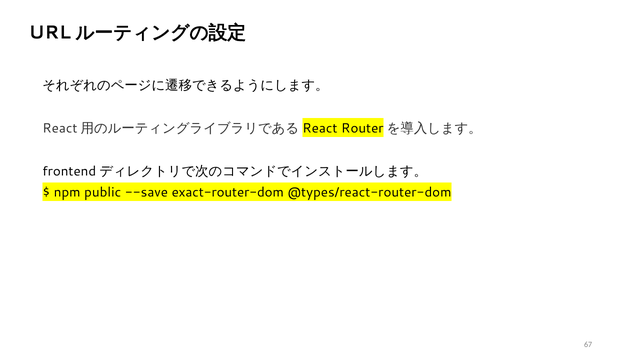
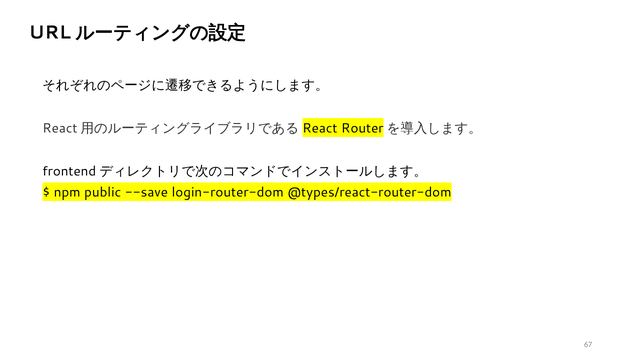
exact-router-dom: exact-router-dom -> login-router-dom
